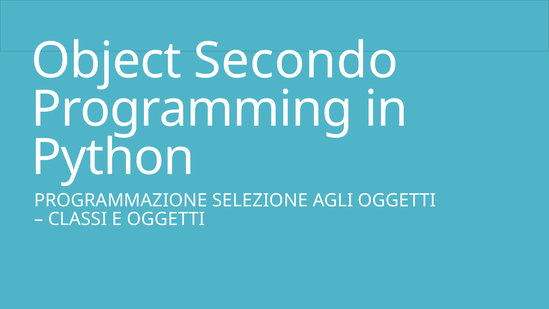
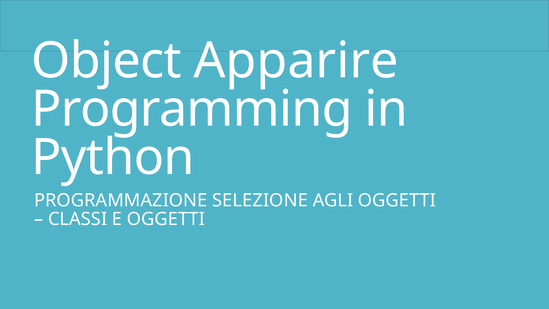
Secondo: Secondo -> Apparire
